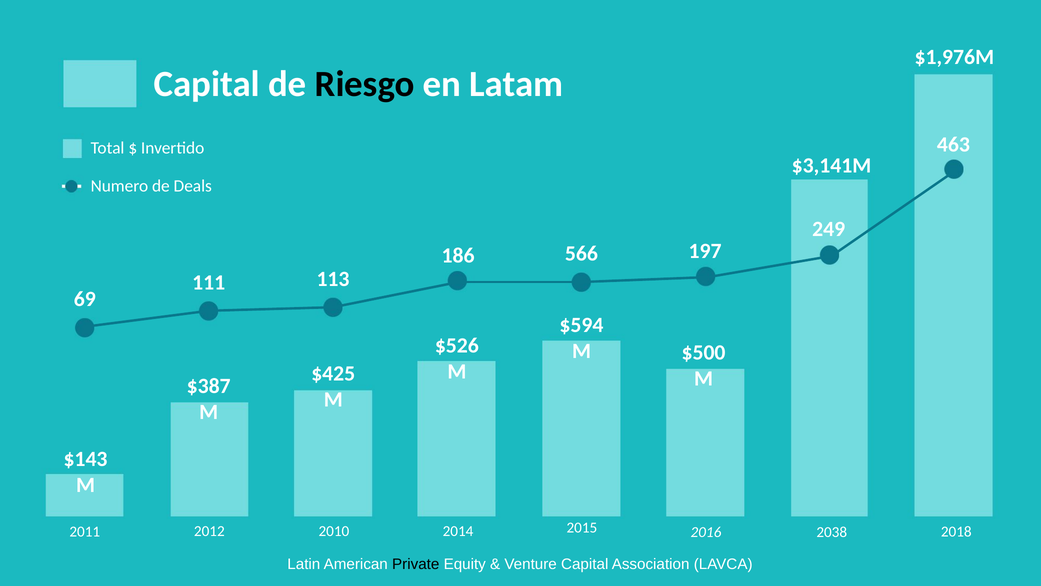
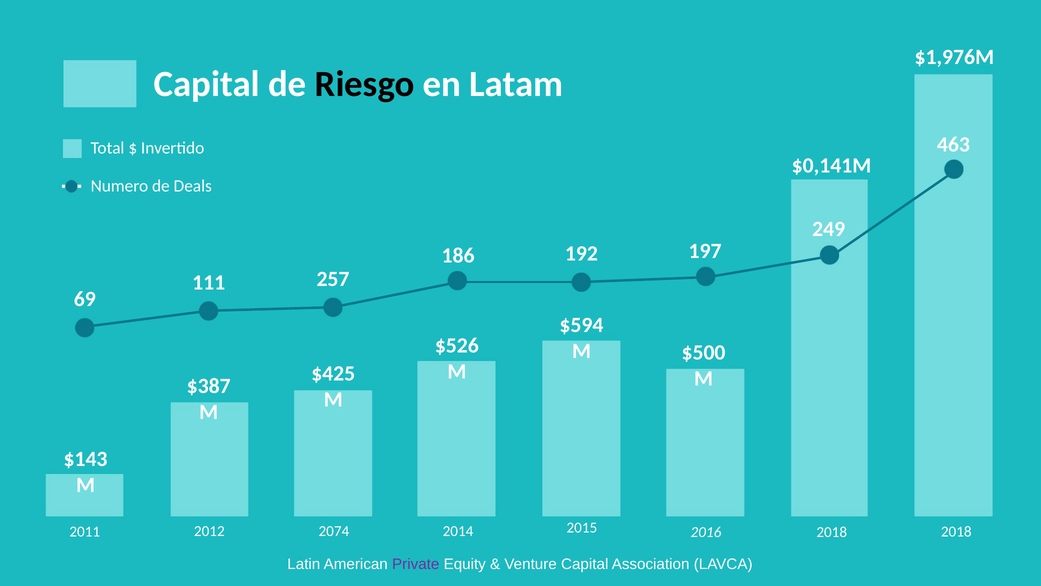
$3,141M: $3,141M -> $0,141M
566: 566 -> 192
113: 113 -> 257
2010: 2010 -> 2074
2016 2038: 2038 -> 2018
Private colour: black -> purple
